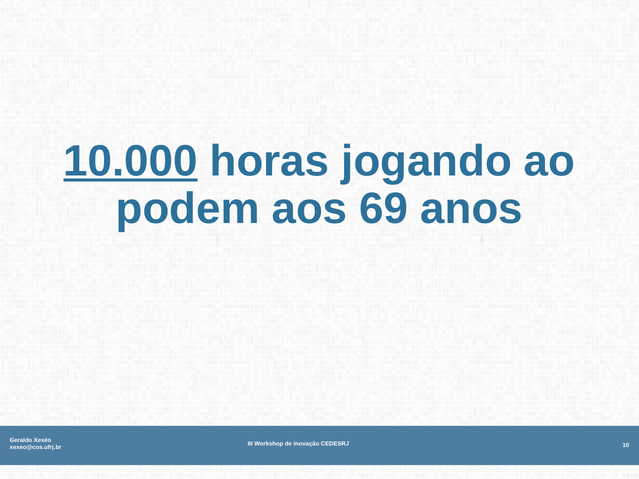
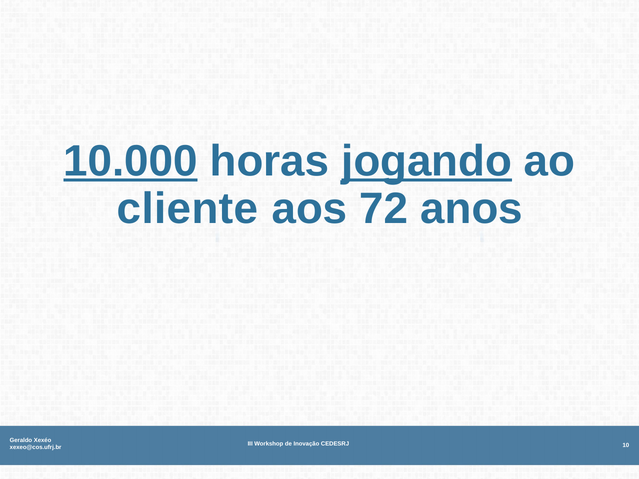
jogando underline: none -> present
podem: podem -> cliente
69: 69 -> 72
